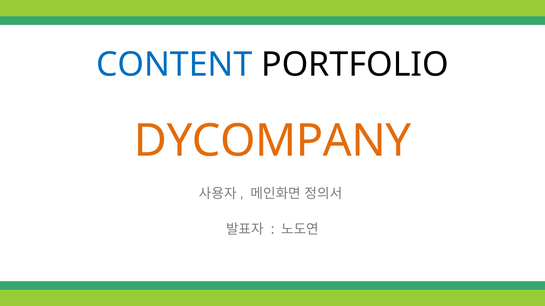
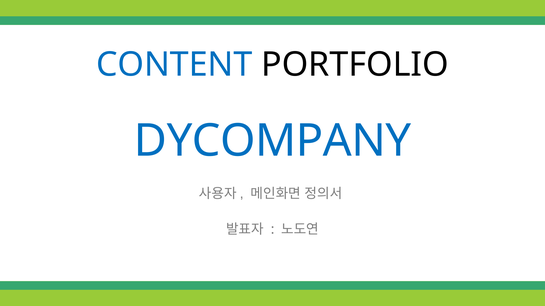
DYCOMPANY colour: orange -> blue
